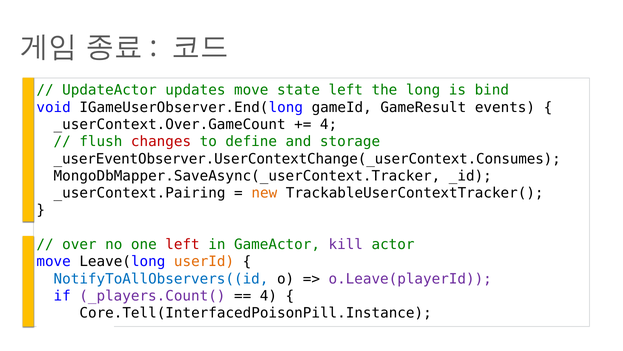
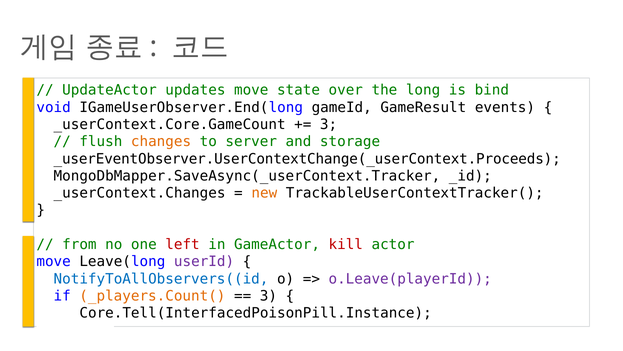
state left: left -> over
_userContext.Over.GameCount: _userContext.Over.GameCount -> _userContext.Core.GameCount
4 at (329, 124): 4 -> 3
changes colour: red -> orange
define: define -> server
_userEventObserver.UserContextChange(_userContext.Consumes: _userEventObserver.UserContextChange(_userContext.Consumes -> _userEventObserver.UserContextChange(_userContext.Proceeds
_userContext.Pairing: _userContext.Pairing -> _userContext.Changes
over: over -> from
kill colour: purple -> red
userId colour: orange -> purple
_players.Count( colour: purple -> orange
4 at (268, 296): 4 -> 3
